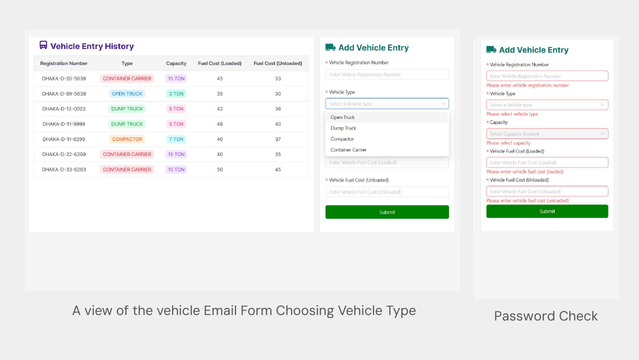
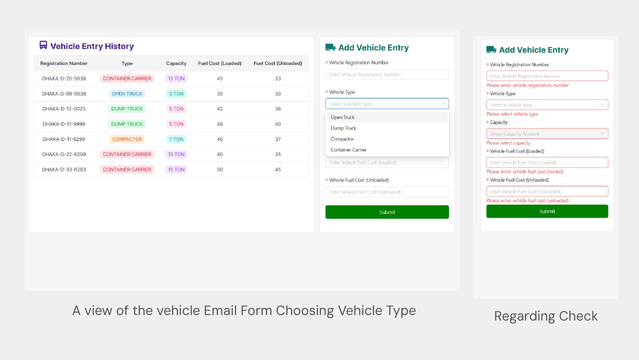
Password: Password -> Regarding
